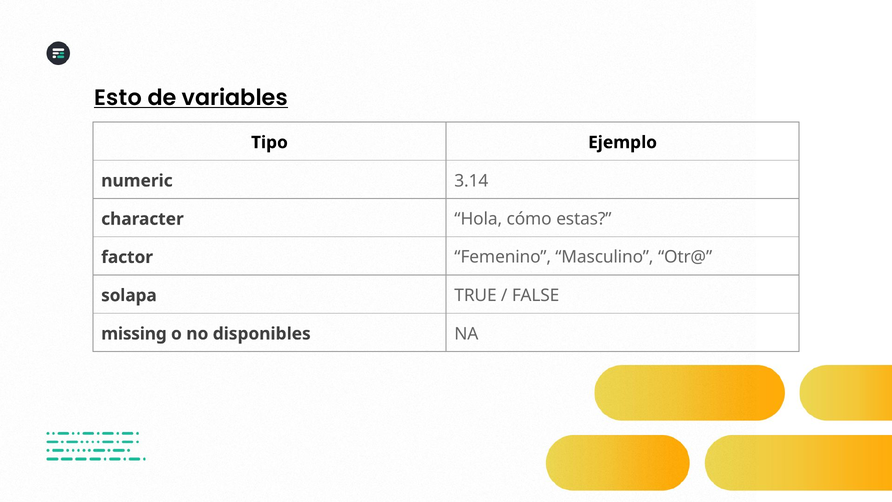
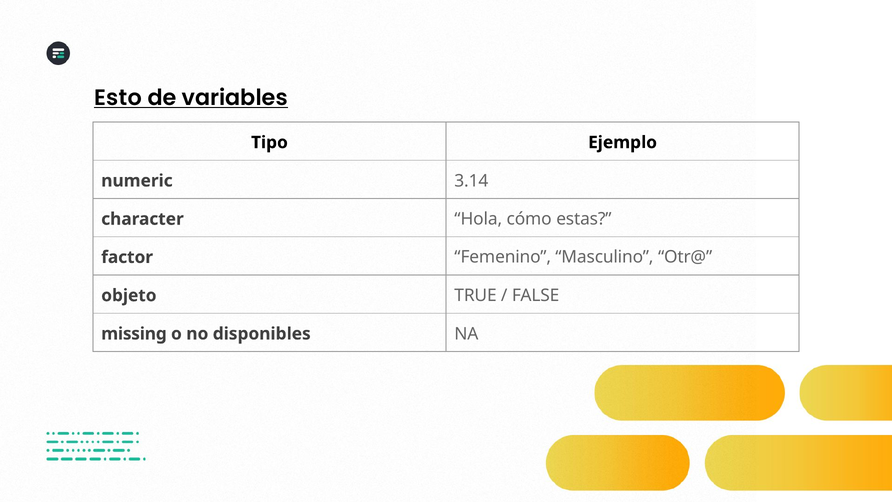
solapa: solapa -> objeto
